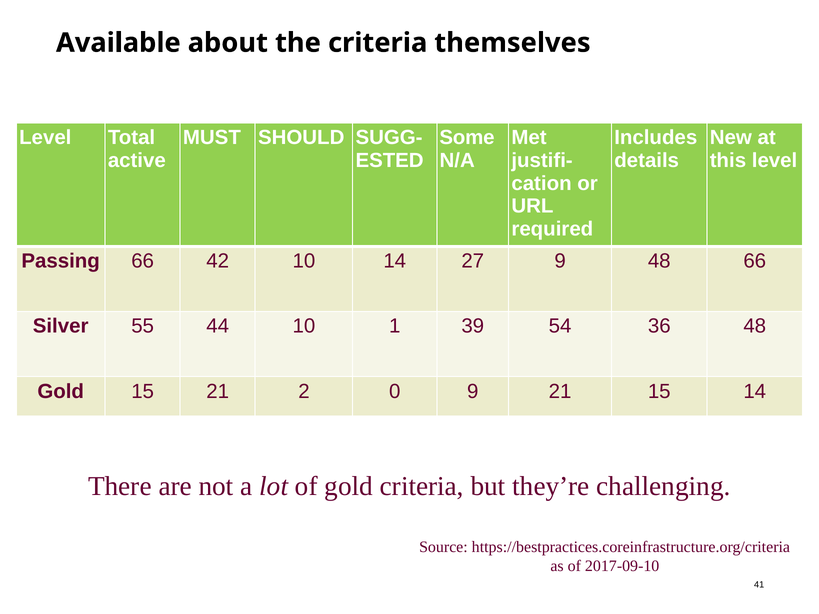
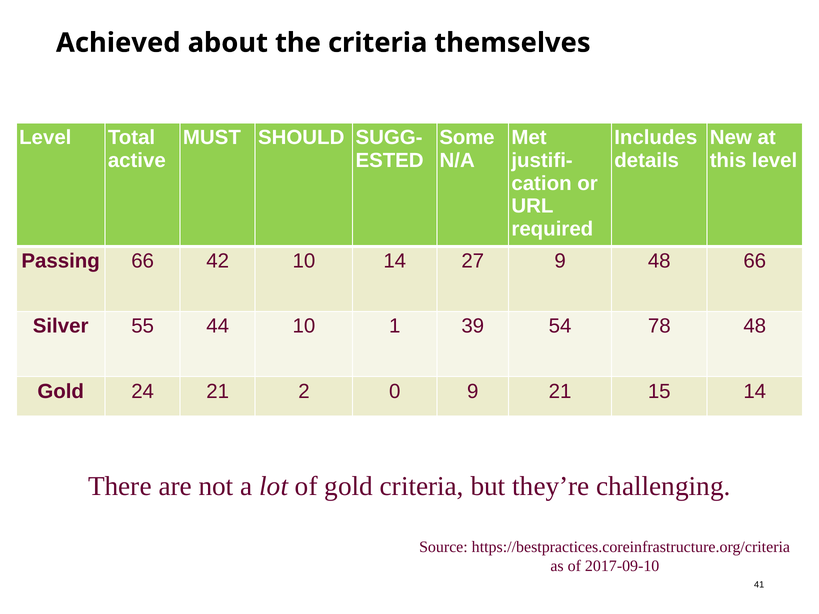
Available: Available -> Achieved
36: 36 -> 78
Gold 15: 15 -> 24
